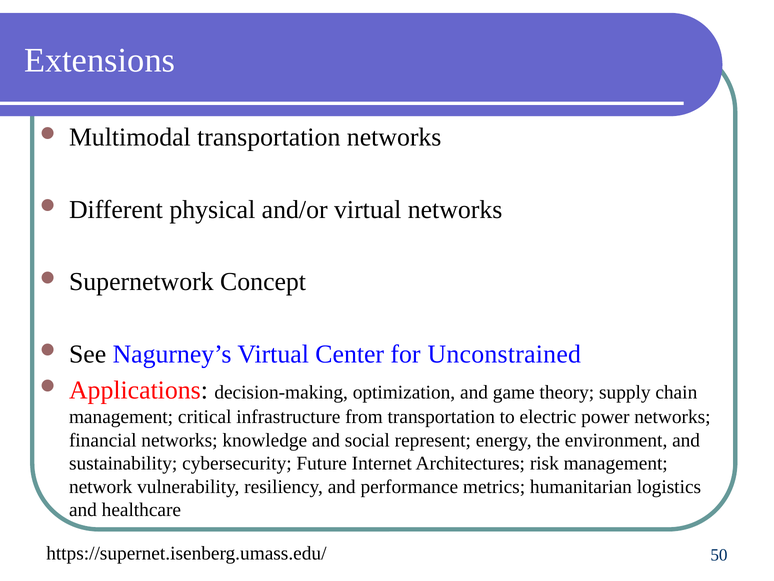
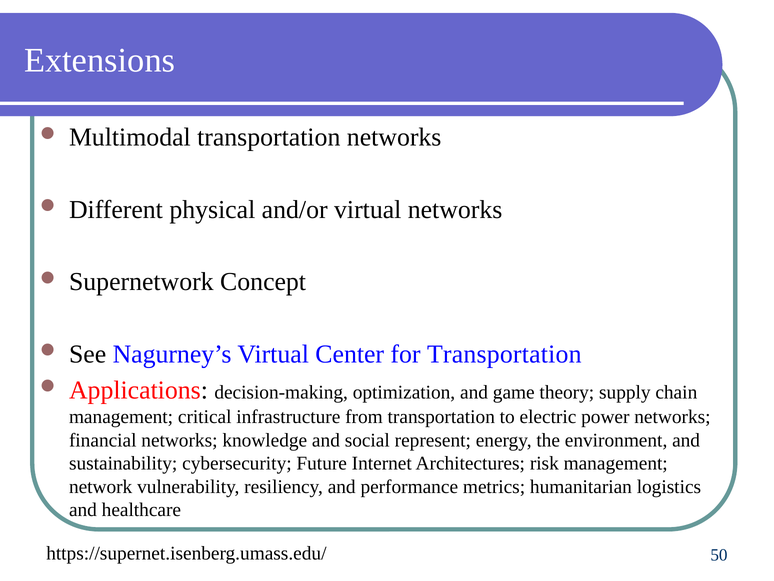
for Unconstrained: Unconstrained -> Transportation
